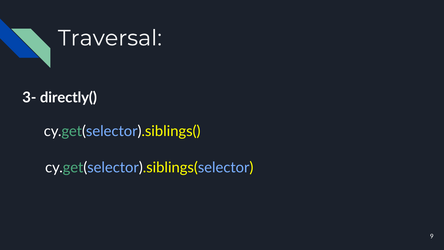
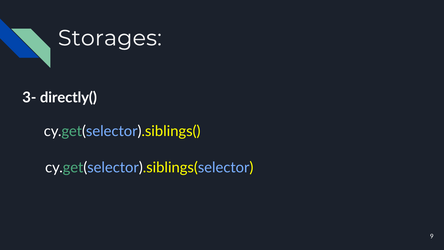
Traversal: Traversal -> Storages
